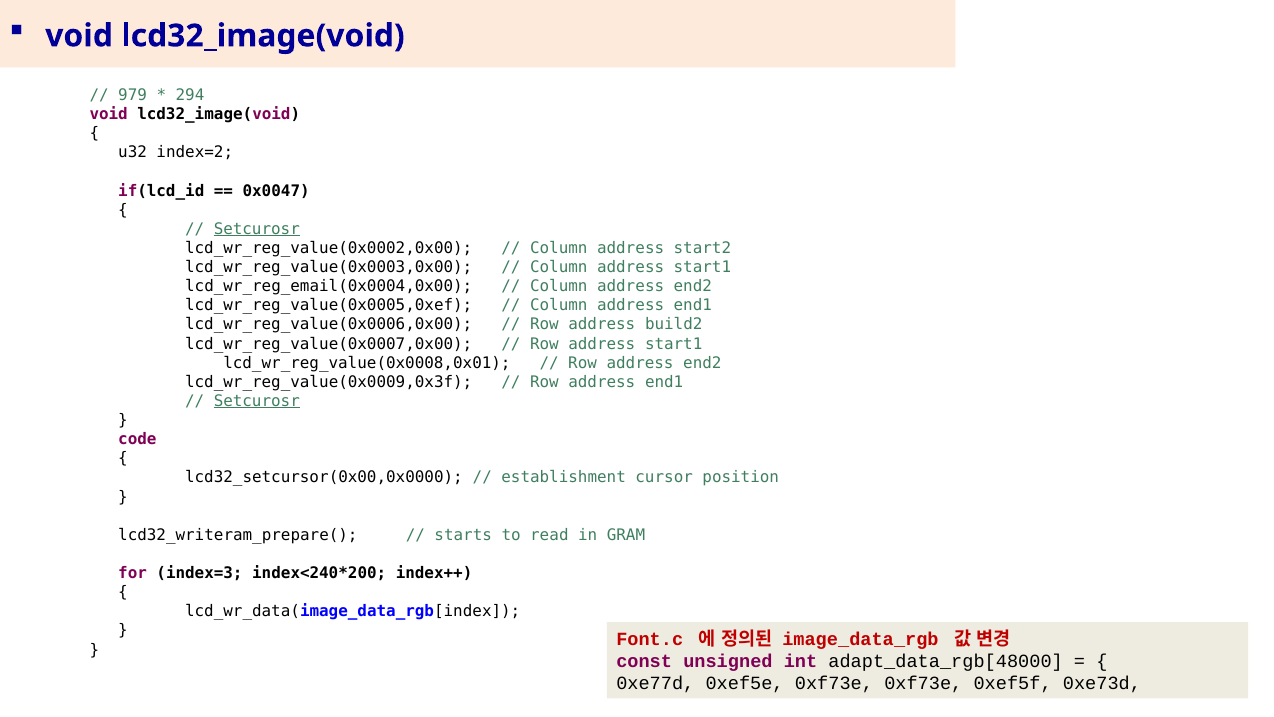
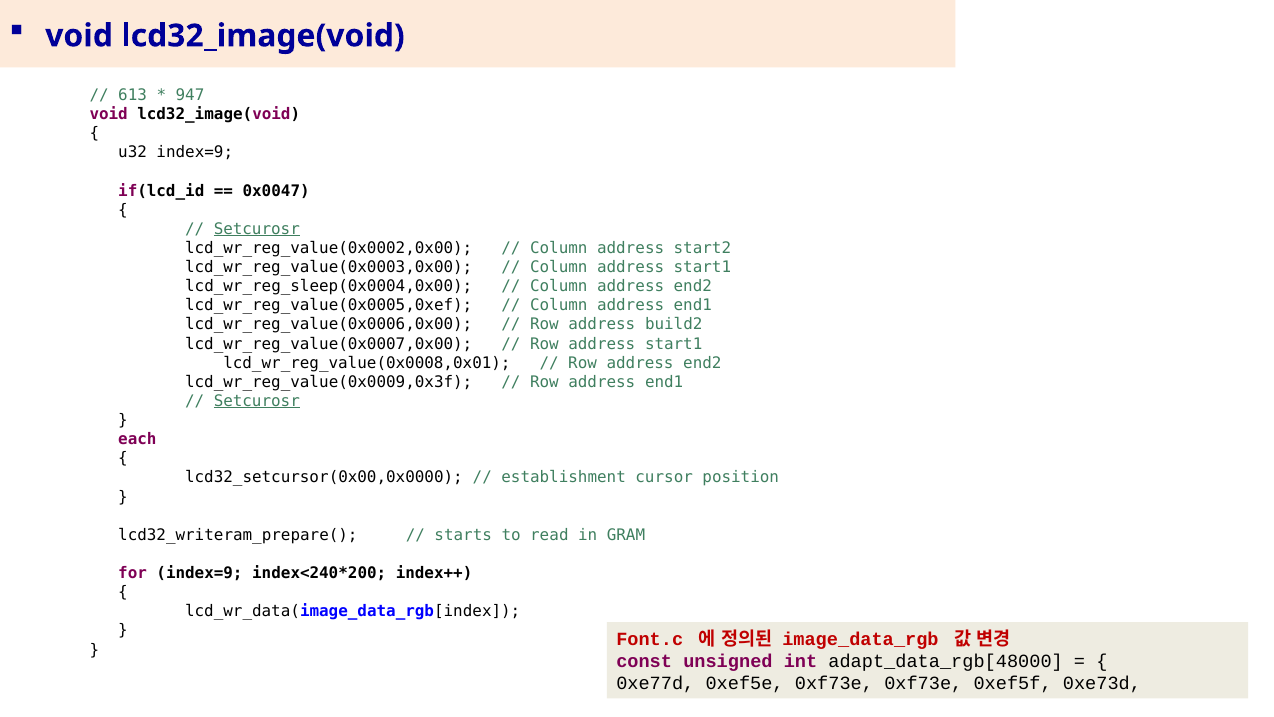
979: 979 -> 613
294: 294 -> 947
u32 index=2: index=2 -> index=9
lcd_wr_reg_email(0x0004,0x00: lcd_wr_reg_email(0x0004,0x00 -> lcd_wr_reg_sleep(0x0004,0x00
code: code -> each
for index=3: index=3 -> index=9
